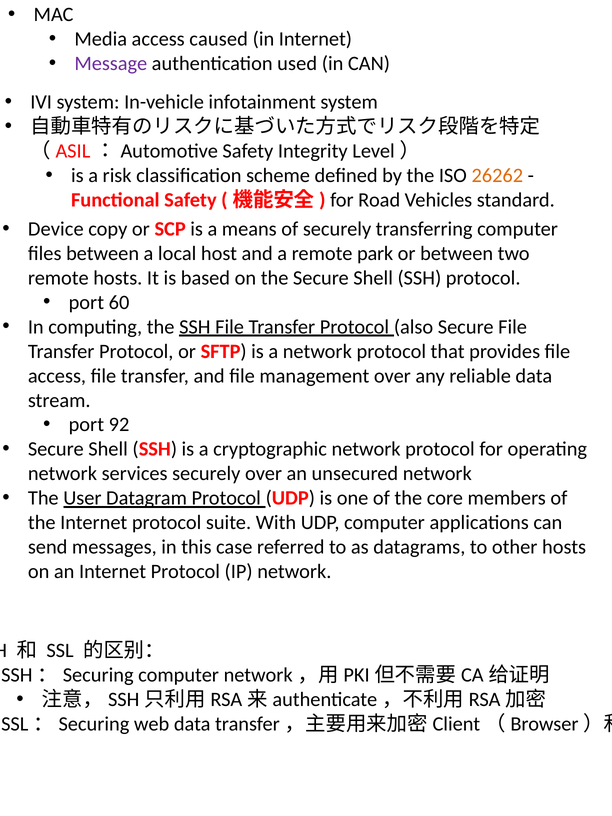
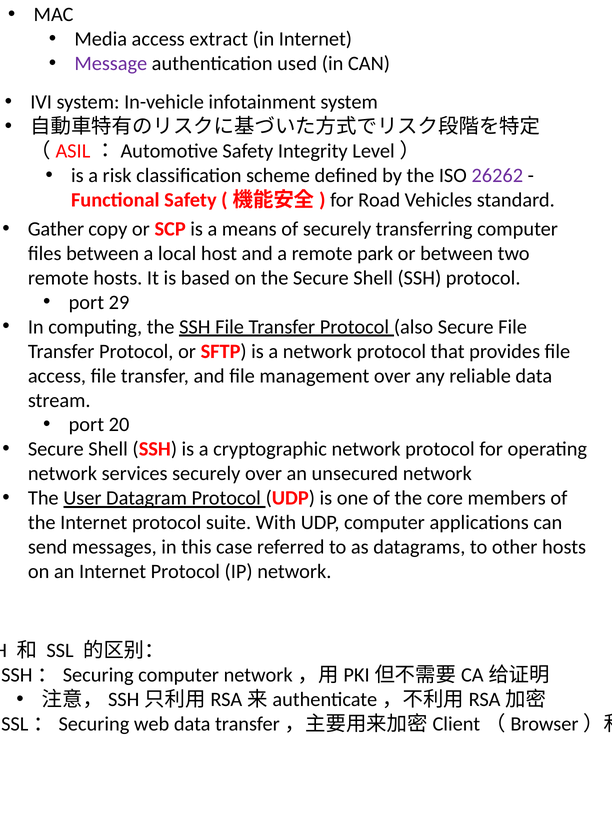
caused: caused -> extract
26262 colour: orange -> purple
Device: Device -> Gather
60: 60 -> 29
92: 92 -> 20
